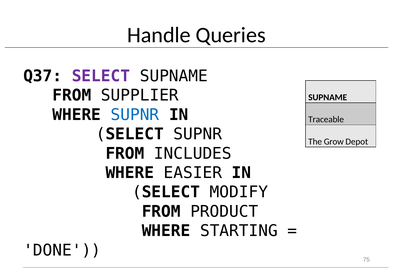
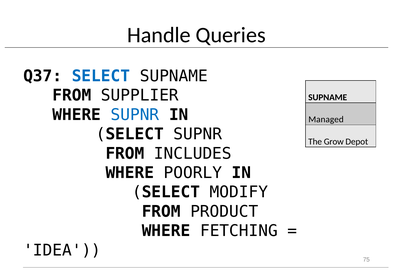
SELECT at (101, 76) colour: purple -> blue
Traceable: Traceable -> Managed
EASIER: EASIER -> POORLY
STARTING: STARTING -> FETCHING
DONE: DONE -> IDEA
